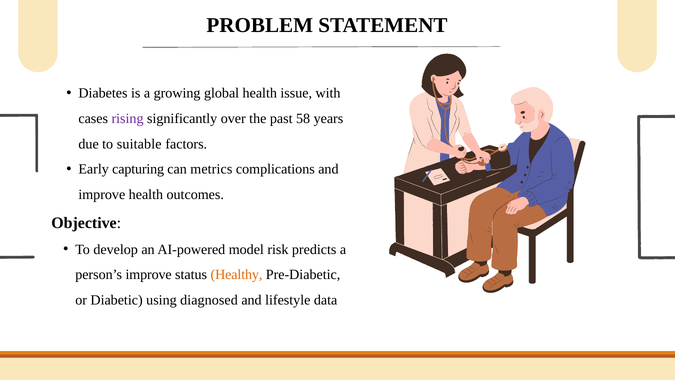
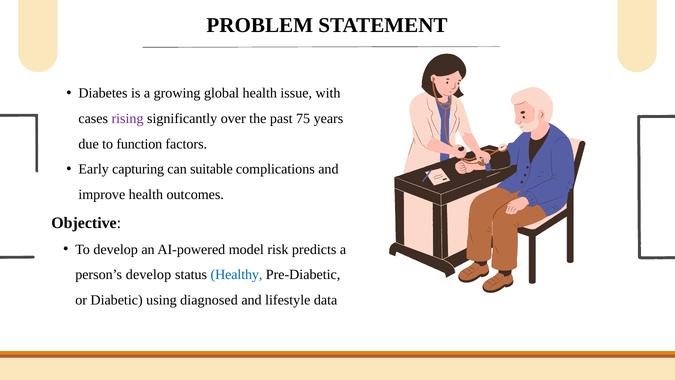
58: 58 -> 75
suitable: suitable -> function
metrics: metrics -> suitable
person’s improve: improve -> develop
Healthy colour: orange -> blue
